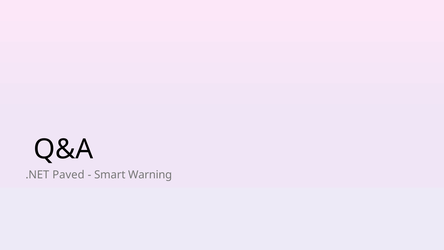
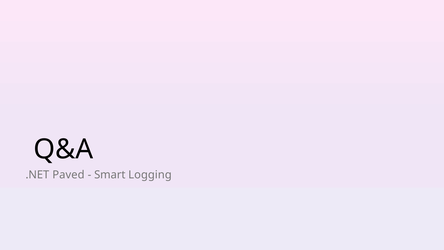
Warning: Warning -> Logging
